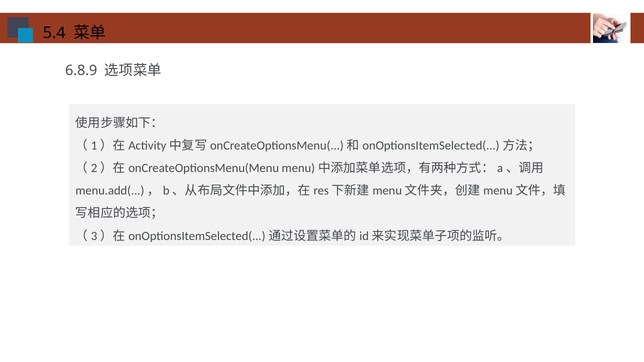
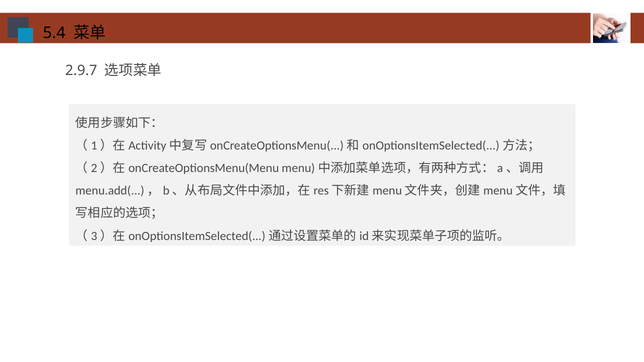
6.8.9: 6.8.9 -> 2.9.7
